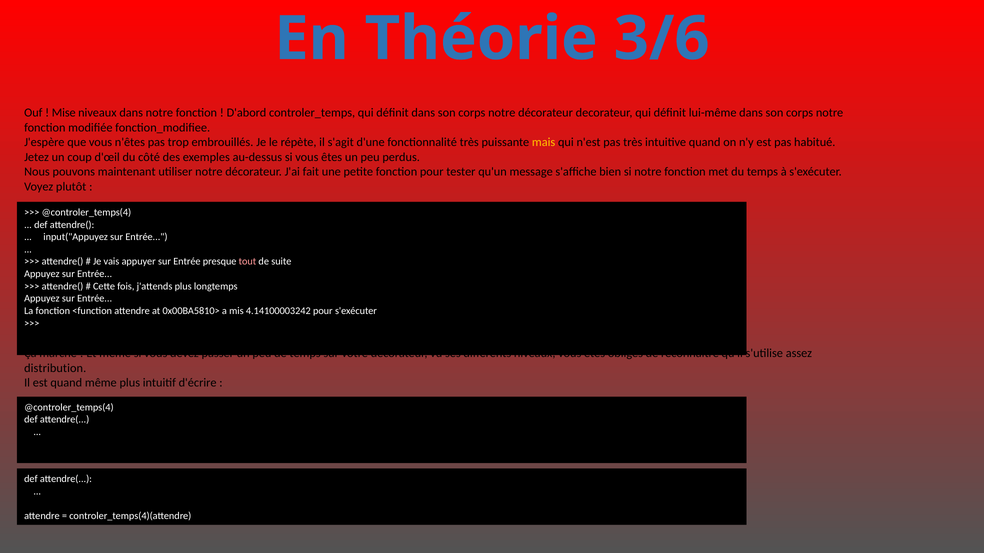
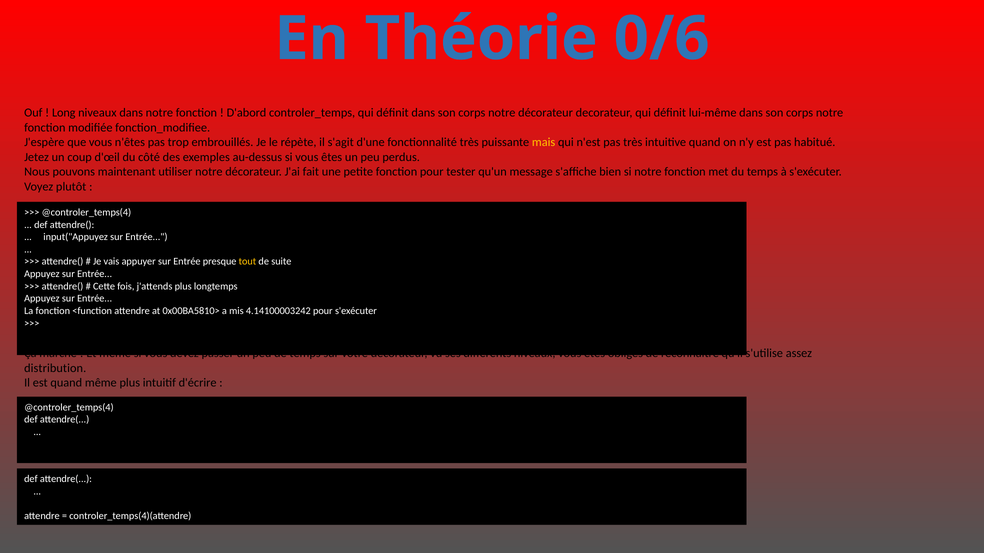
3/6: 3/6 -> 0/6
Mise: Mise -> Long
tout colour: pink -> yellow
